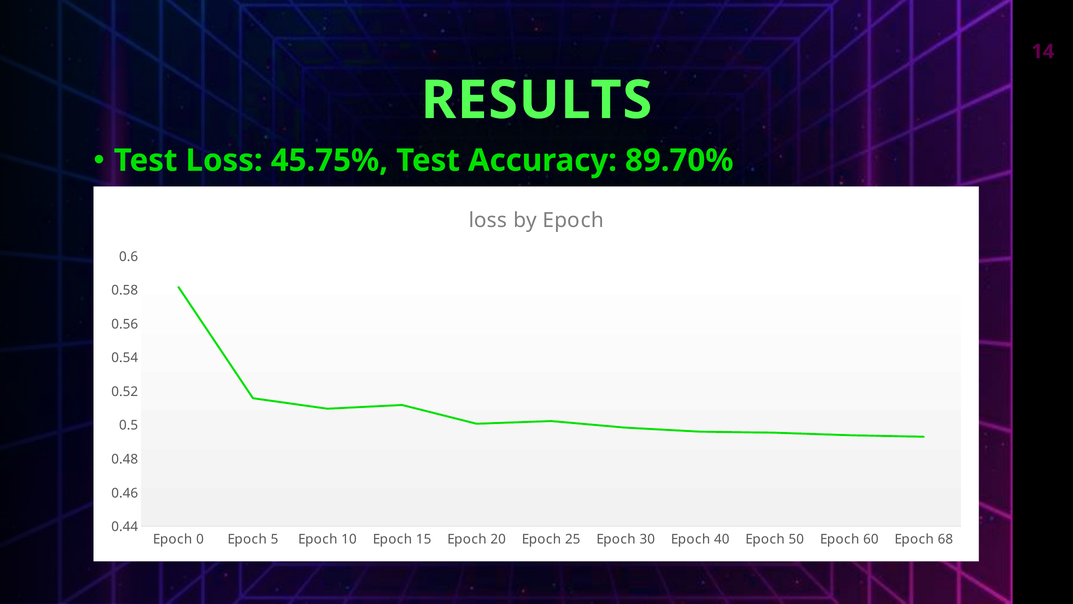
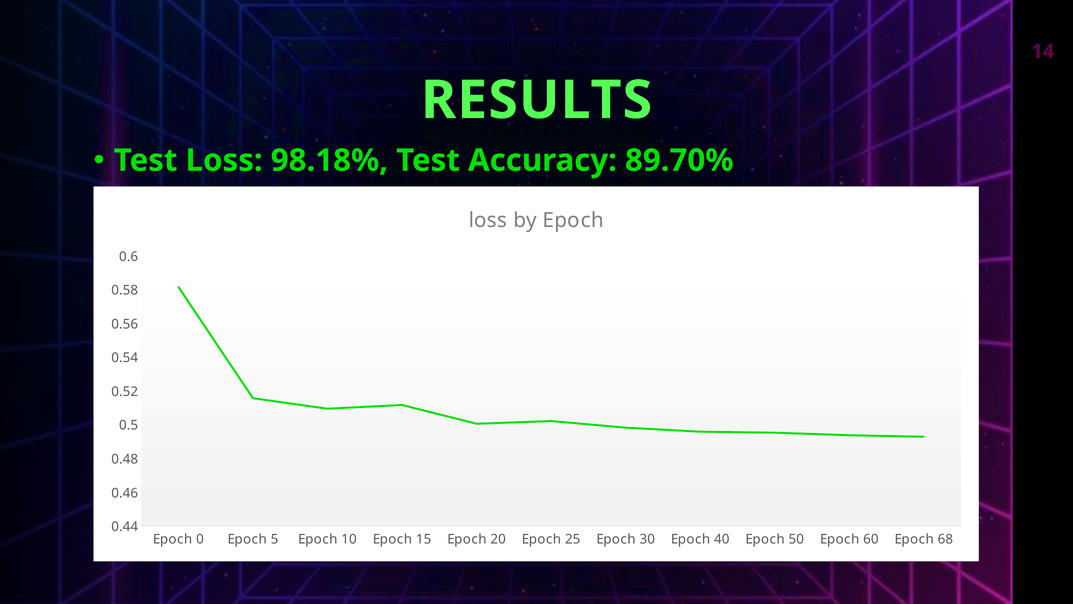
45.75%: 45.75% -> 98.18%
